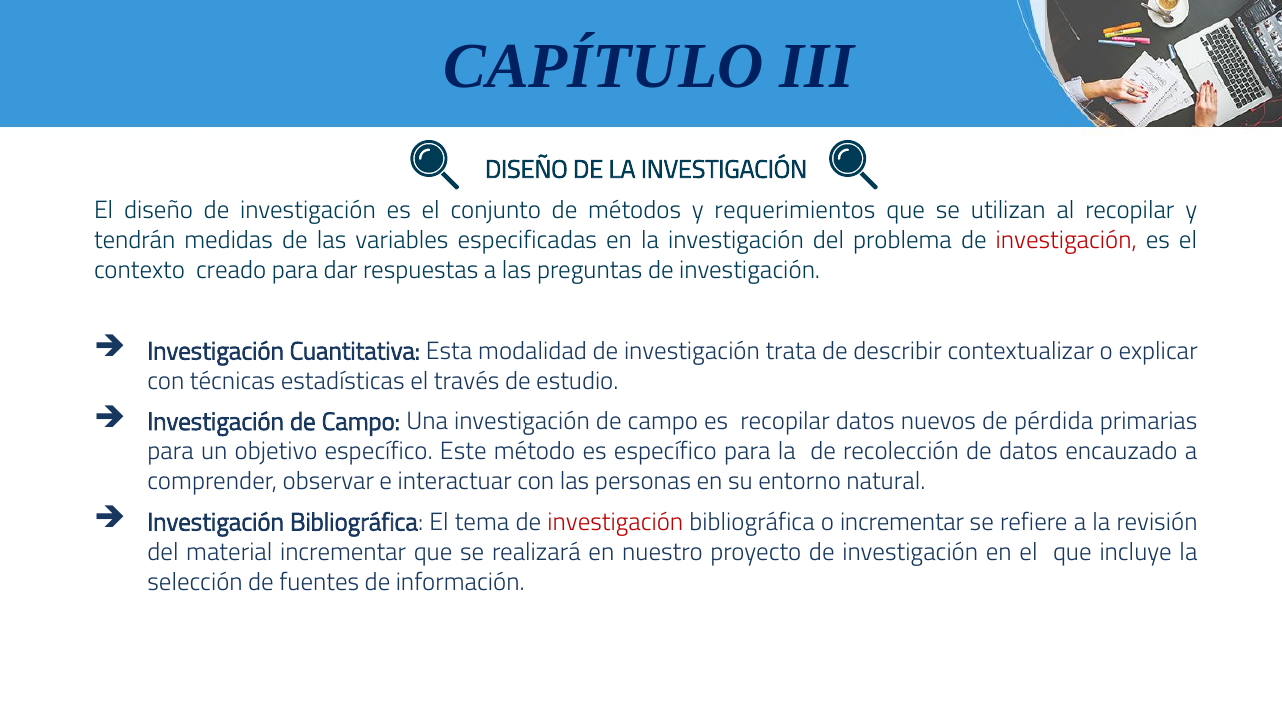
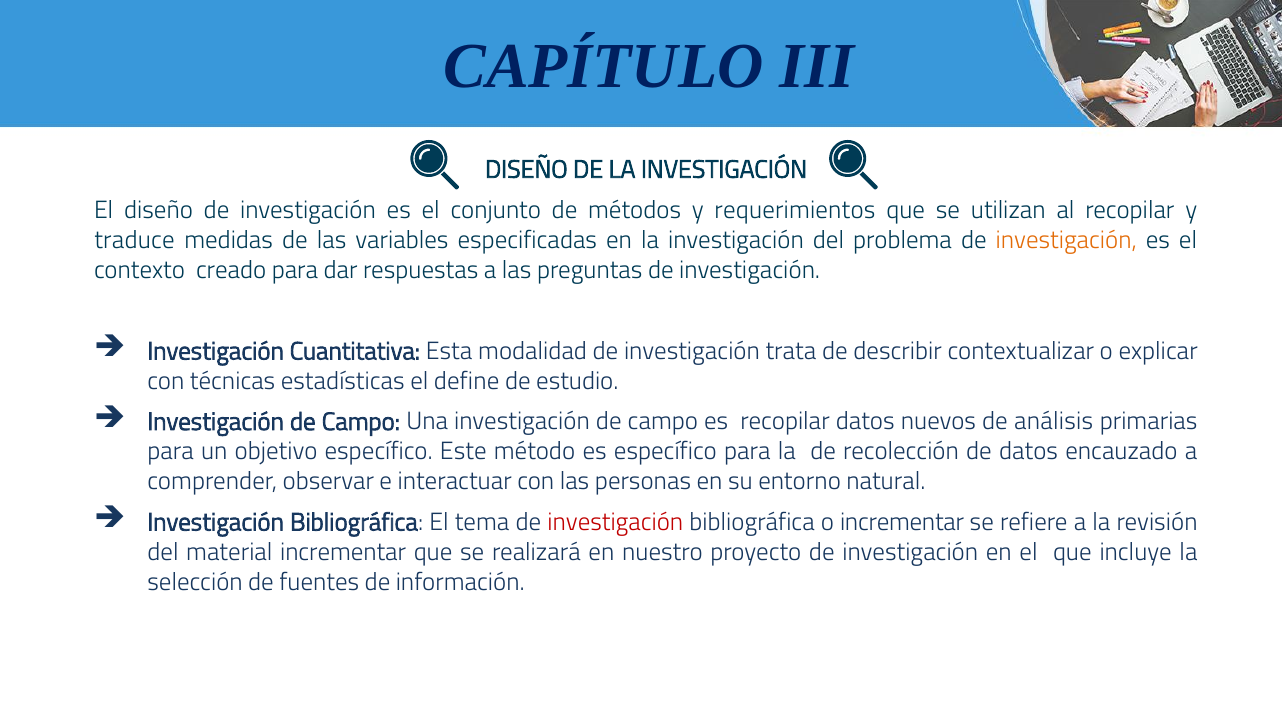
tendrán: tendrán -> traduce
investigación at (1066, 240) colour: red -> orange
través: través -> define
pérdida: pérdida -> análisis
